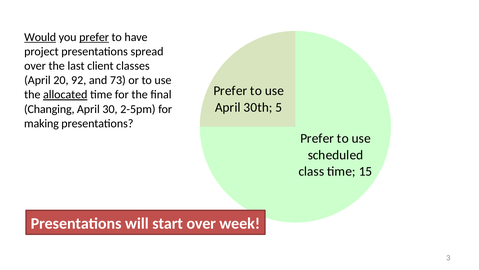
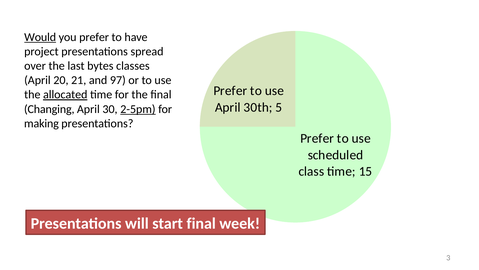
prefer at (94, 37) underline: present -> none
client: client -> bytes
92: 92 -> 21
73: 73 -> 97
2-5pm underline: none -> present
start over: over -> final
